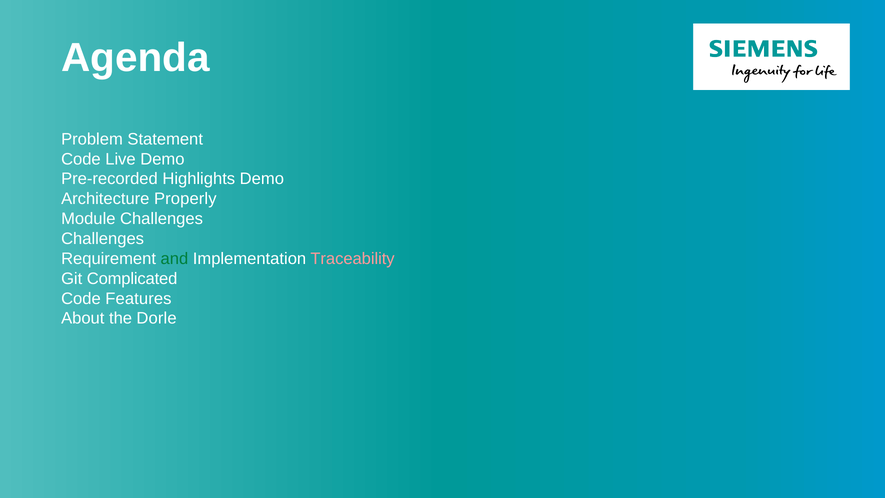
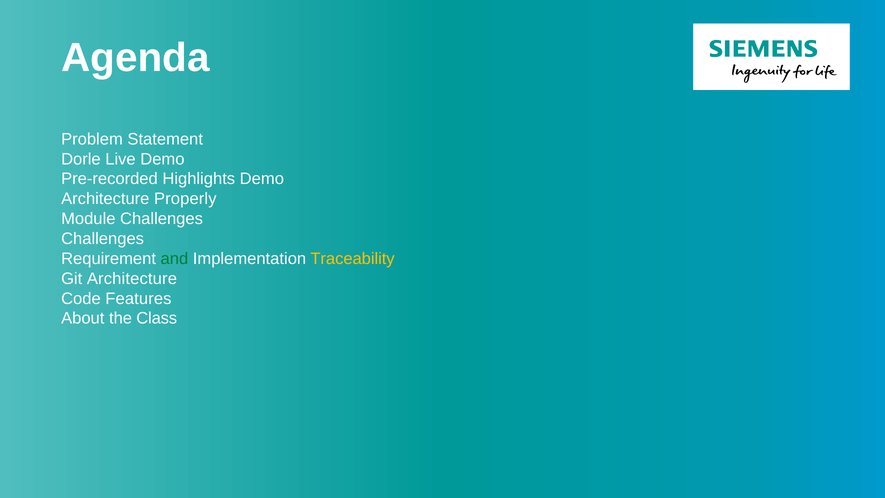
Code at (81, 159): Code -> Dorle
Traceability colour: pink -> yellow
Git Complicated: Complicated -> Architecture
Dorle: Dorle -> Class
